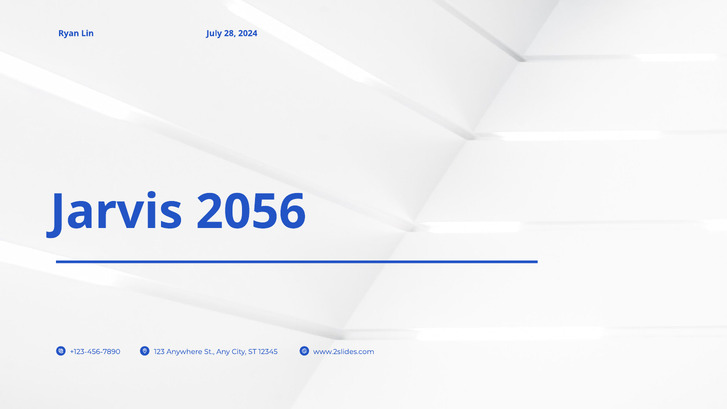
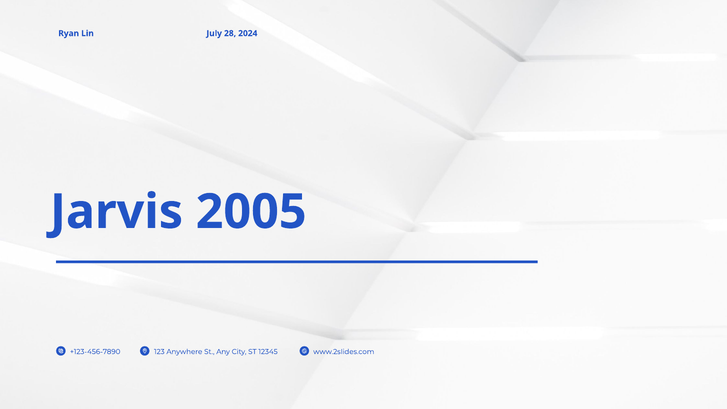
2056: 2056 -> 2005
